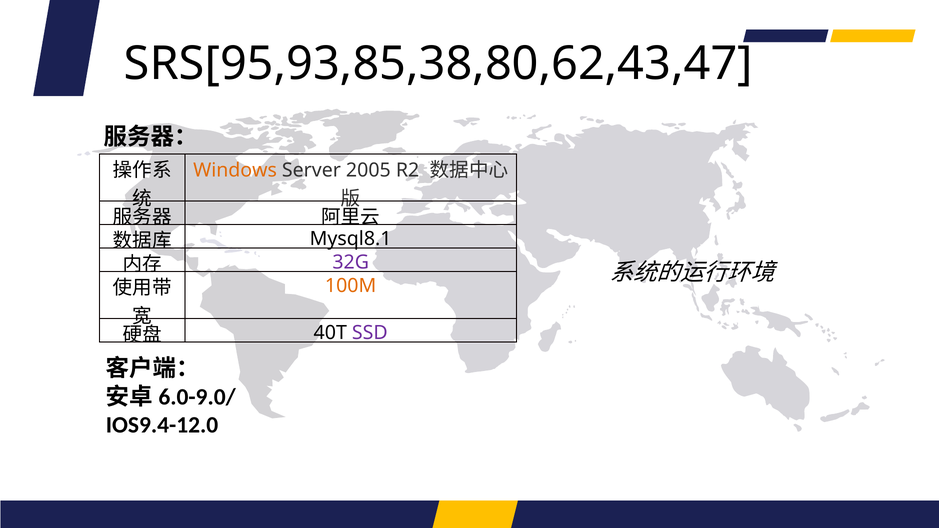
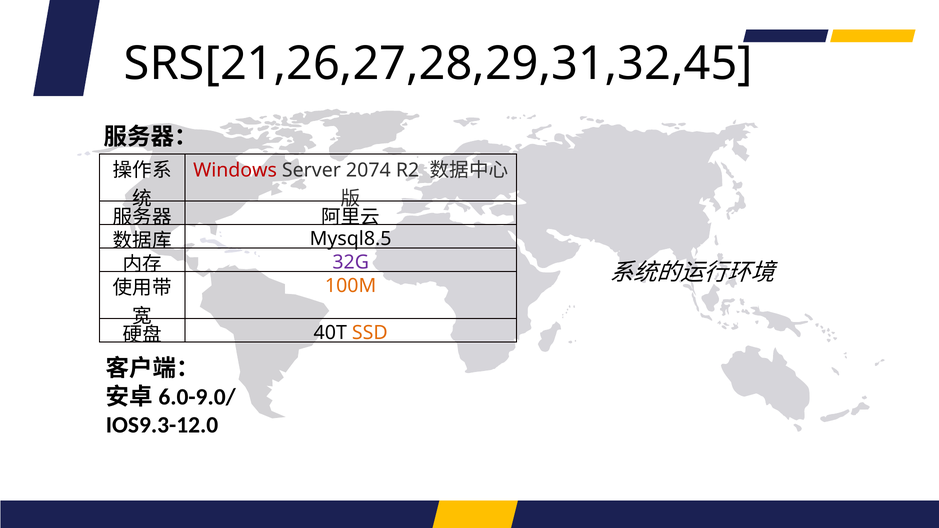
SRS[95,93,85,38,80,62,43,47: SRS[95,93,85,38,80,62,43,47 -> SRS[21,26,27,28,29,31,32,45
Windows colour: orange -> red
2005: 2005 -> 2074
Mysql8.1: Mysql8.1 -> Mysql8.5
SSD colour: purple -> orange
IOS9.4-12.0: IOS9.4-12.0 -> IOS9.3-12.0
